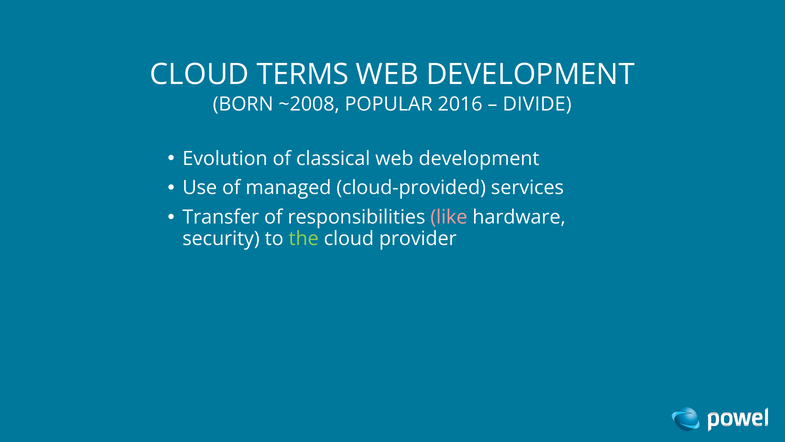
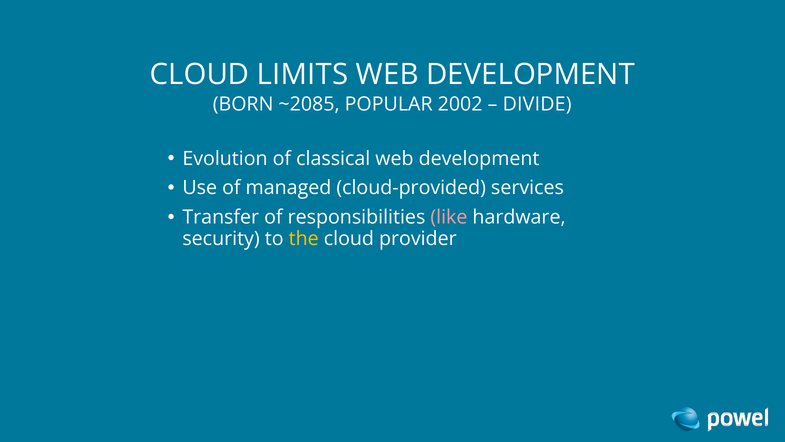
TERMS: TERMS -> LIMITS
~2008: ~2008 -> ~2085
2016: 2016 -> 2002
the colour: light green -> yellow
